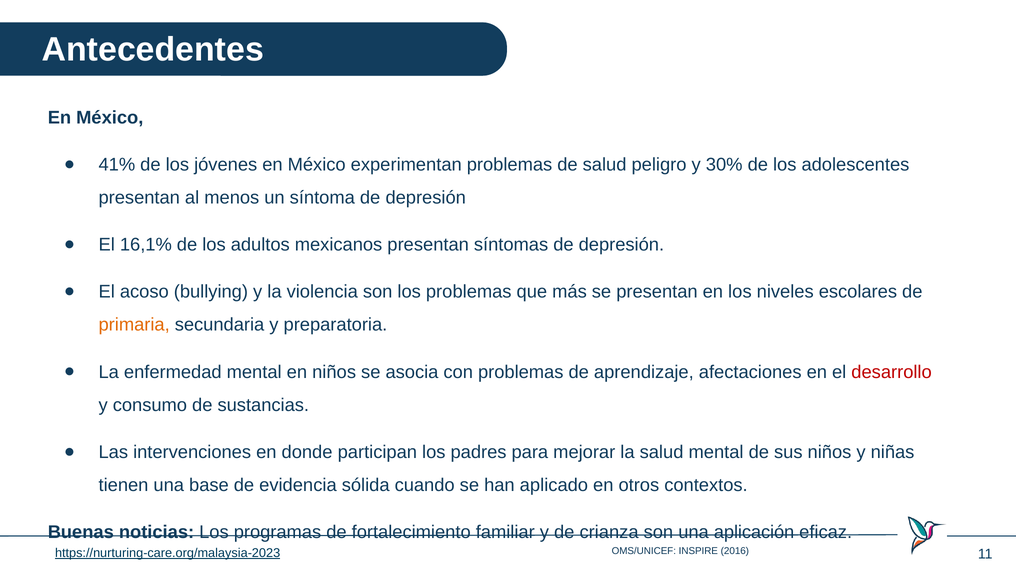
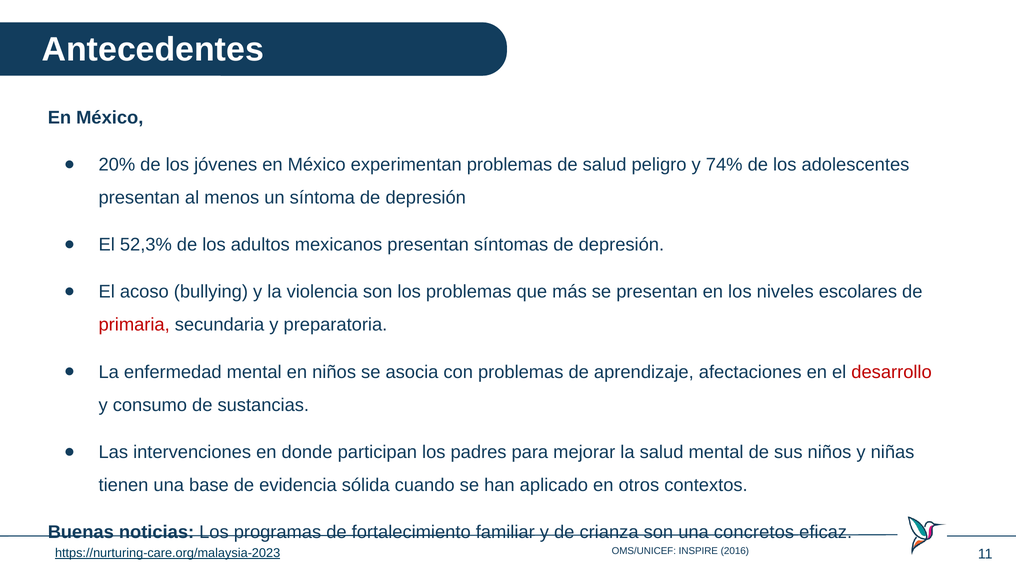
41%: 41% -> 20%
30%: 30% -> 74%
16,1%: 16,1% -> 52,3%
primaria colour: orange -> red
aplicación: aplicación -> concretos
